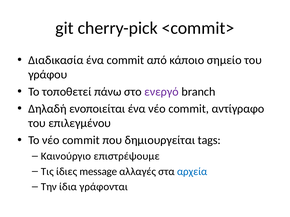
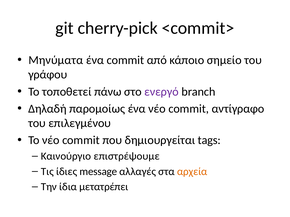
Διαδικασία: Διαδικασία -> Μηνύματα
ενοποιείται: ενοποιείται -> παρομοίως
αρχεία colour: blue -> orange
γράφονται: γράφονται -> μετατρέπει
